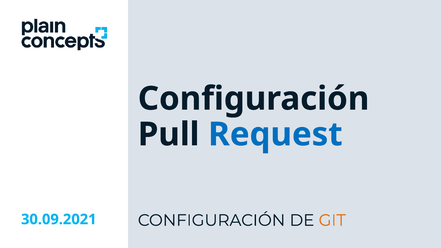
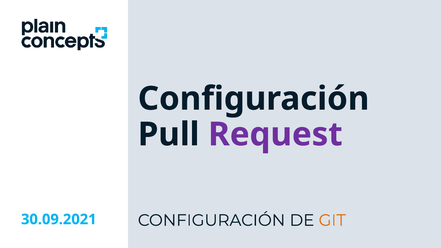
Request colour: blue -> purple
